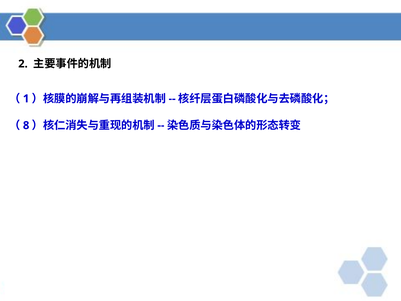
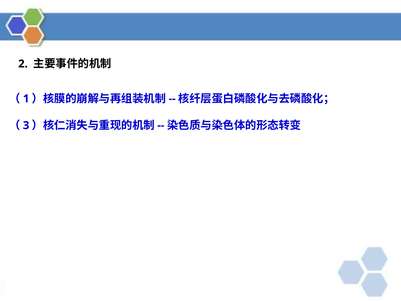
8: 8 -> 3
